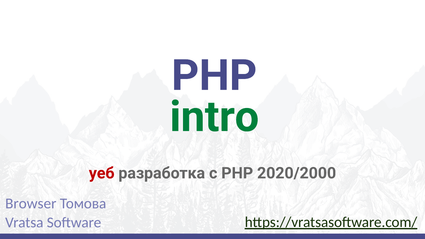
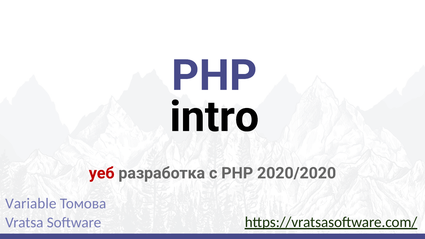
intro colour: green -> black
2020/2000: 2020/2000 -> 2020/2020
Browser: Browser -> Variable
